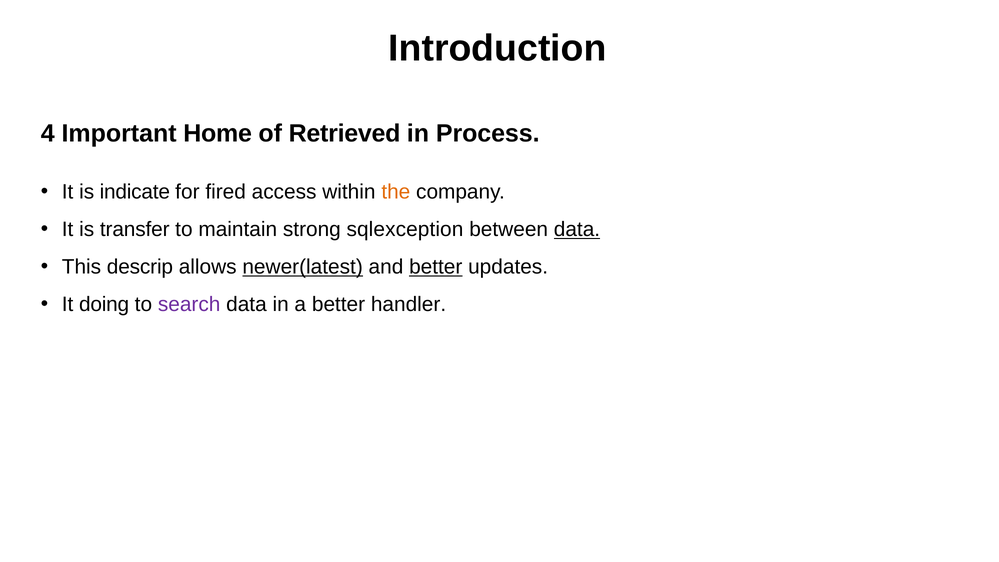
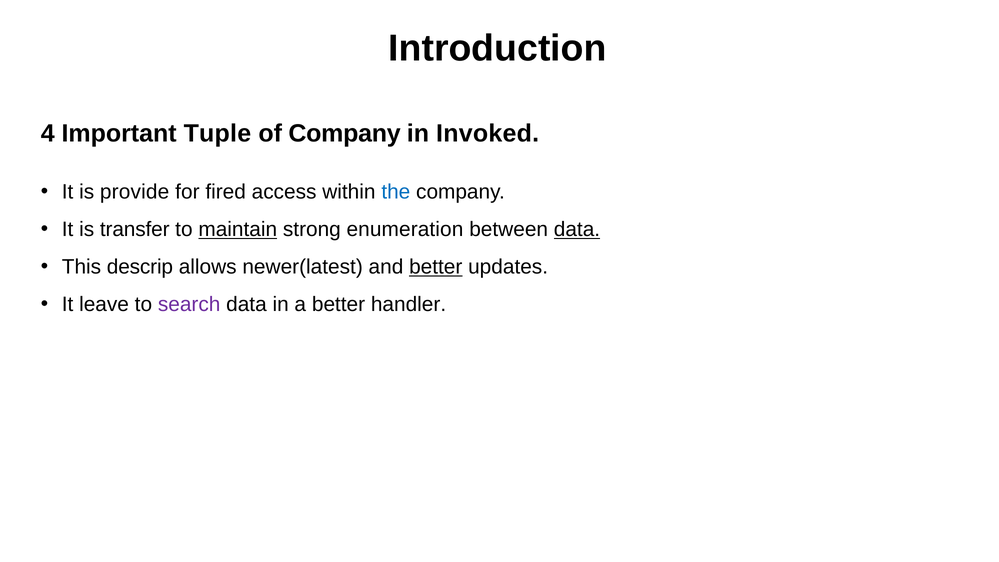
Home: Home -> Tuple
of Retrieved: Retrieved -> Company
Process: Process -> Invoked
indicate: indicate -> provide
the colour: orange -> blue
maintain underline: none -> present
sqlexception: sqlexception -> enumeration
newer(latest underline: present -> none
doing: doing -> leave
